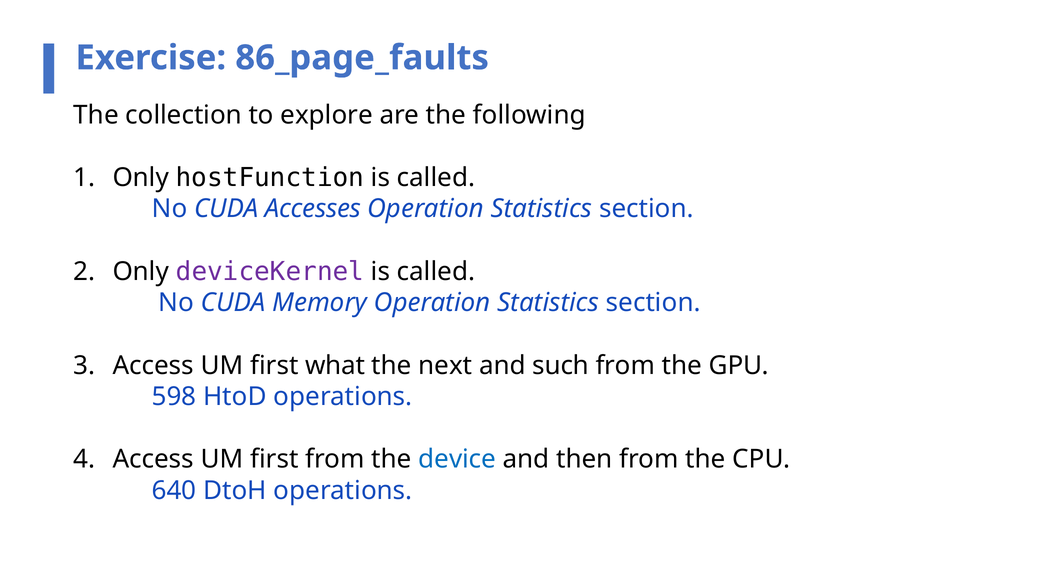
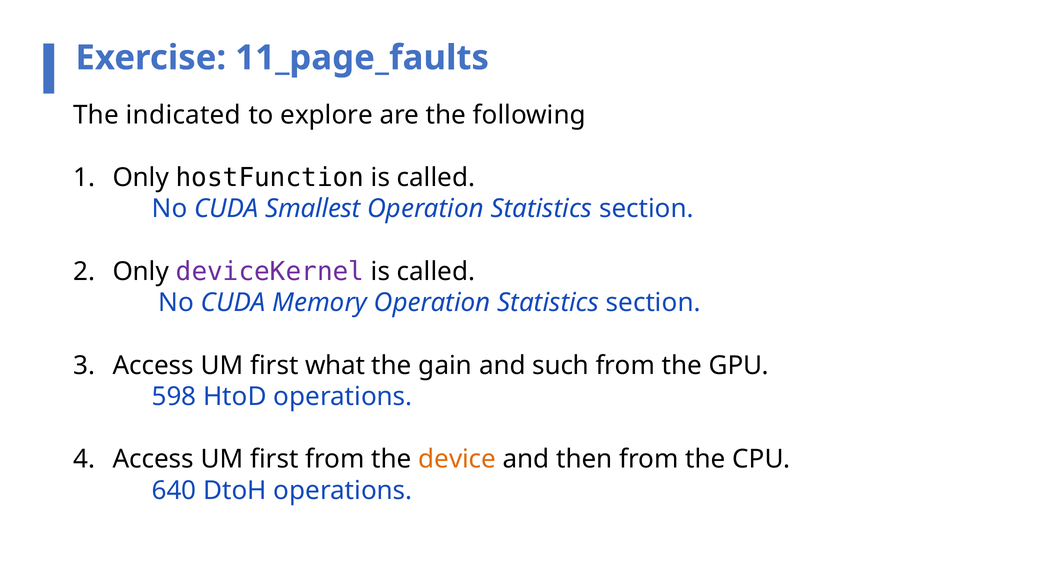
86_page_faults: 86_page_faults -> 11_page_faults
collection: collection -> indicated
Accesses: Accesses -> Smallest
next: next -> gain
device colour: blue -> orange
